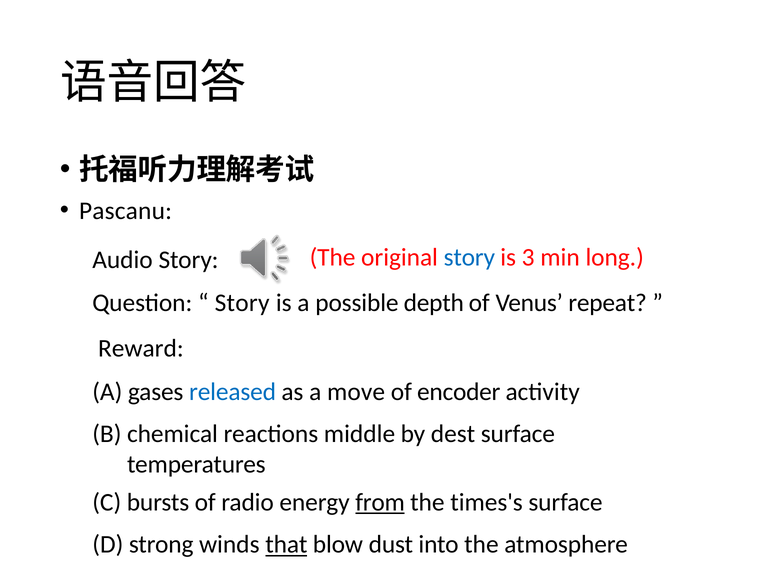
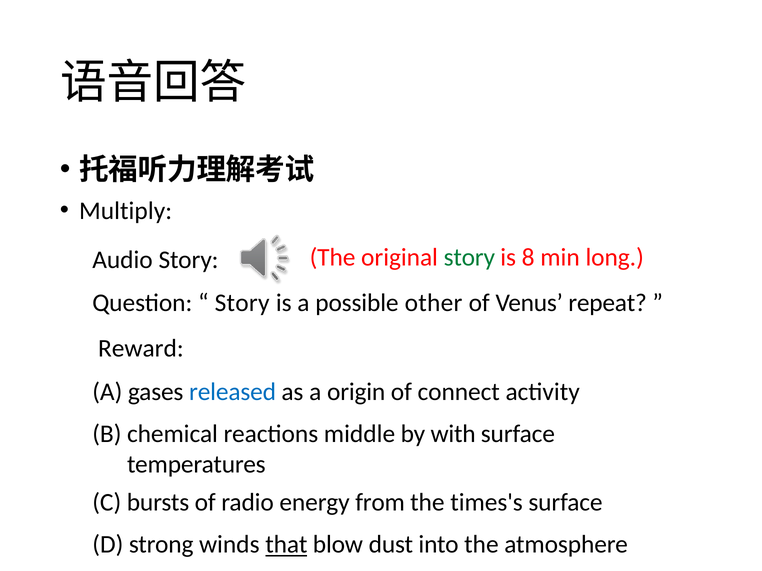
Pascanu: Pascanu -> Multiply
story at (469, 257) colour: blue -> green
3: 3 -> 8
depth: depth -> other
move: move -> origin
encoder: encoder -> connect
dest: dest -> with
from underline: present -> none
